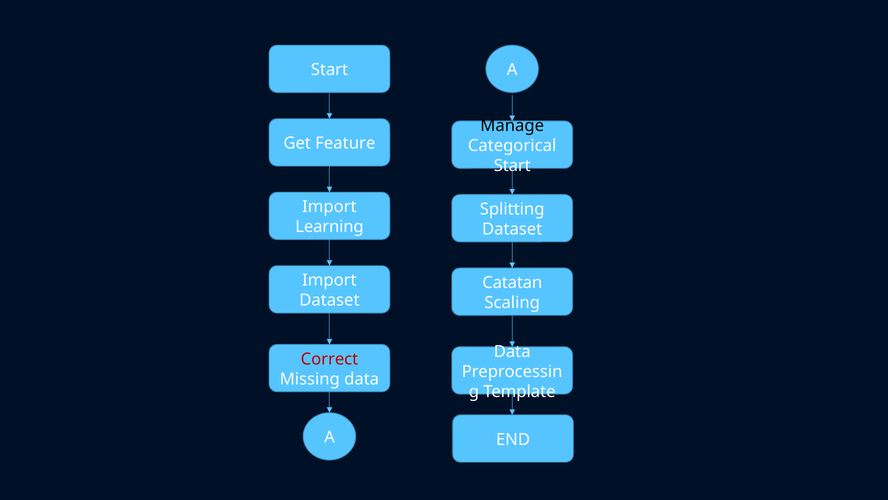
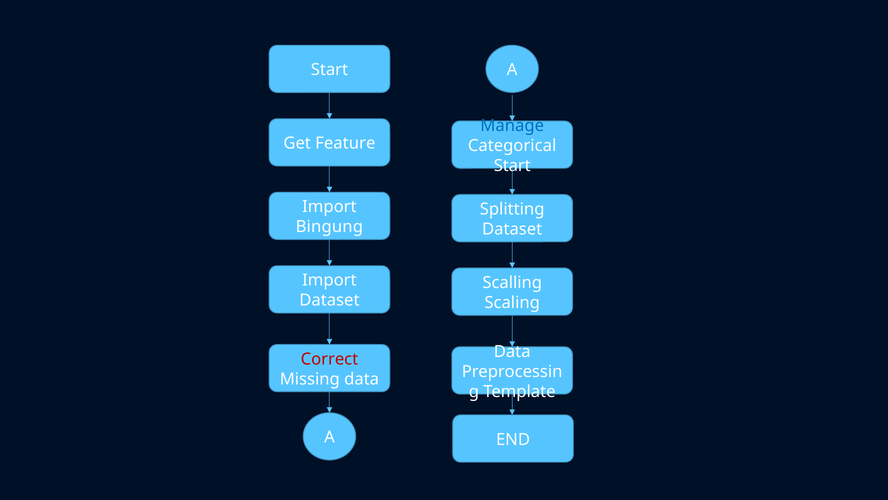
Manage colour: black -> blue
Learning: Learning -> Bingung
Catatan: Catatan -> Scalling
